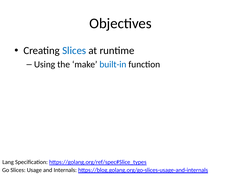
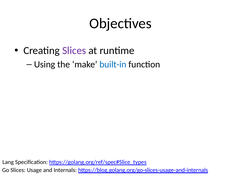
Slices at (74, 51) colour: blue -> purple
